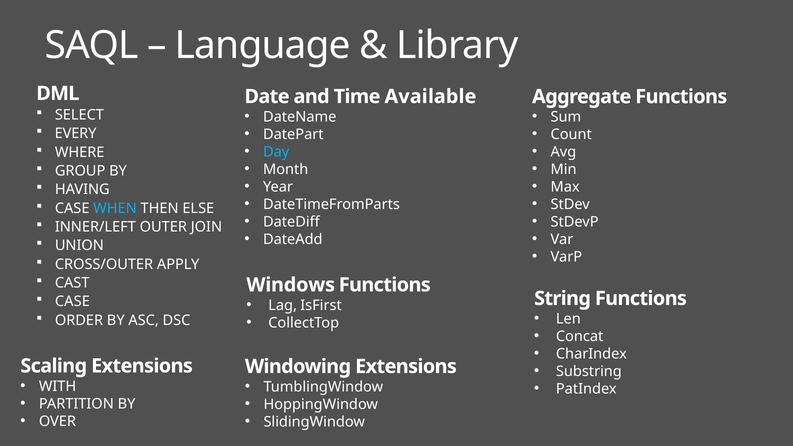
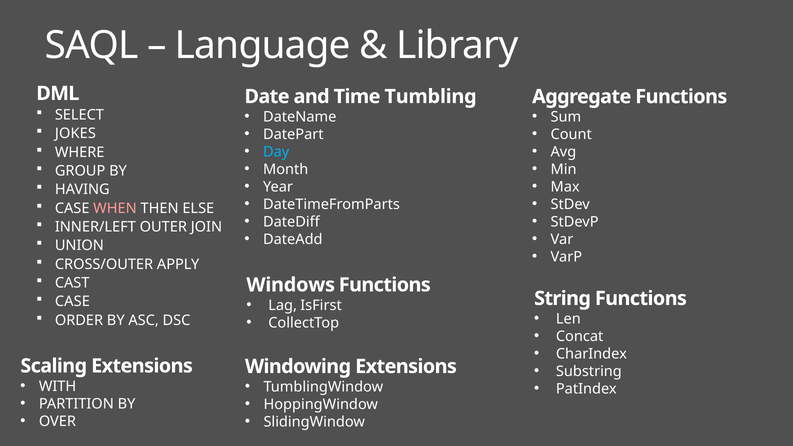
Available: Available -> Tumbling
EVERY: EVERY -> JOKES
WHEN colour: light blue -> pink
